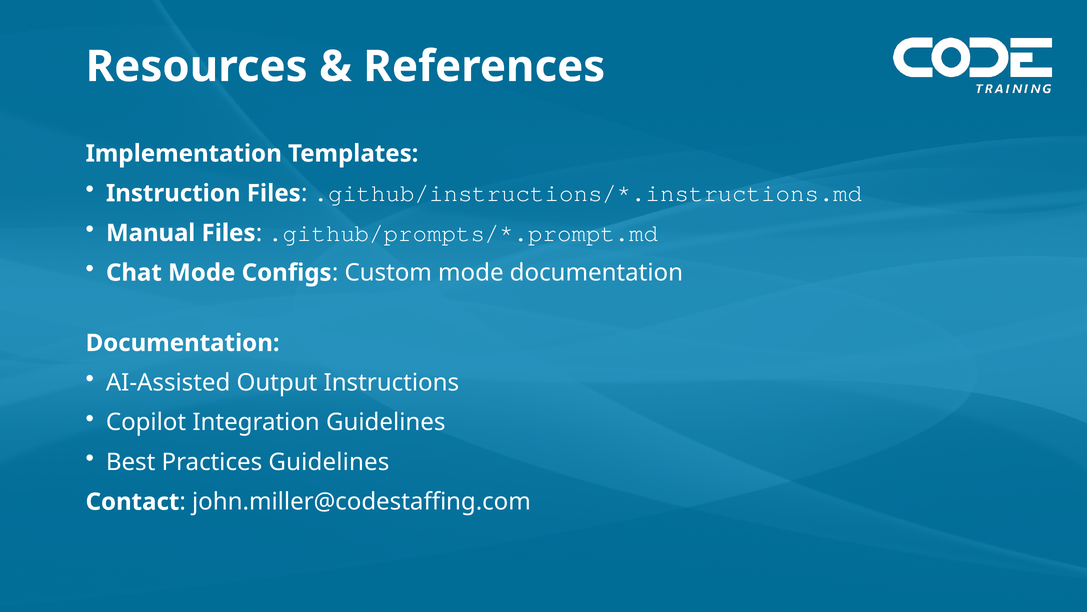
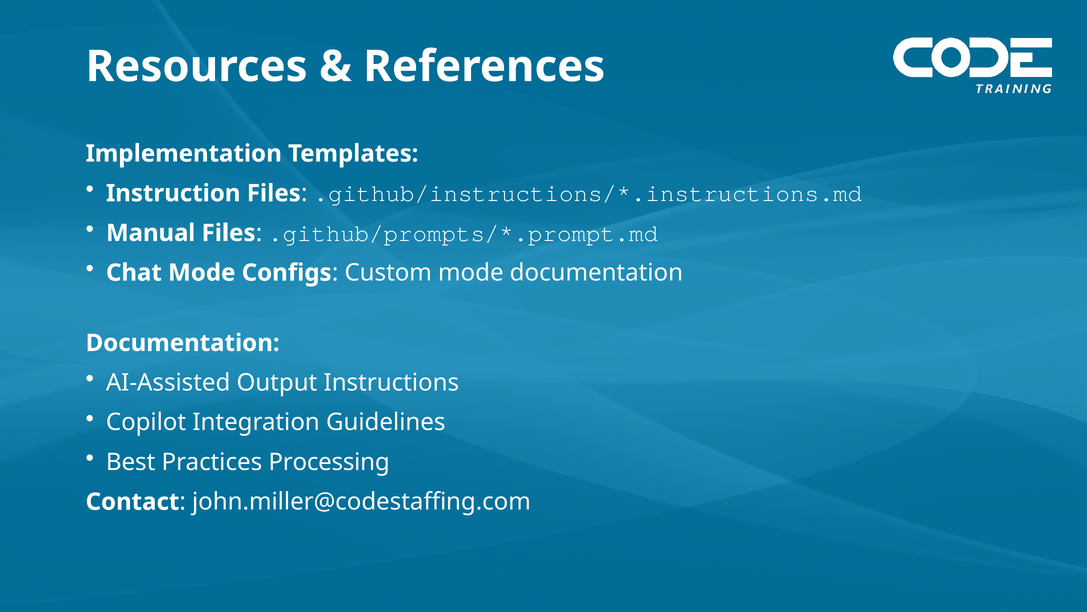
Practices Guidelines: Guidelines -> Processing
